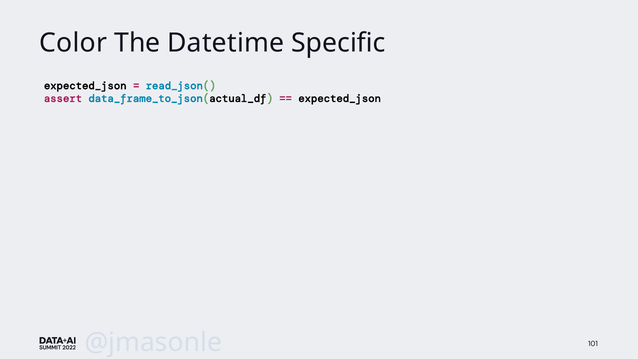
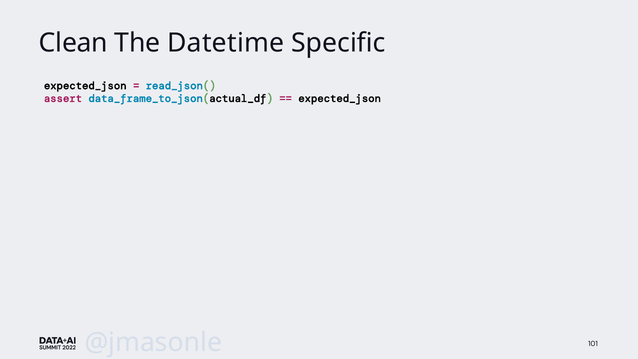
Color: Color -> Clean
